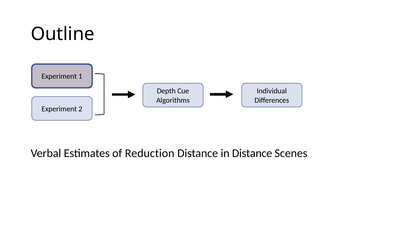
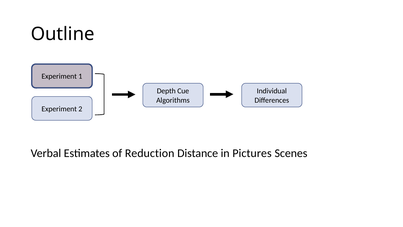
in Distance: Distance -> Pictures
